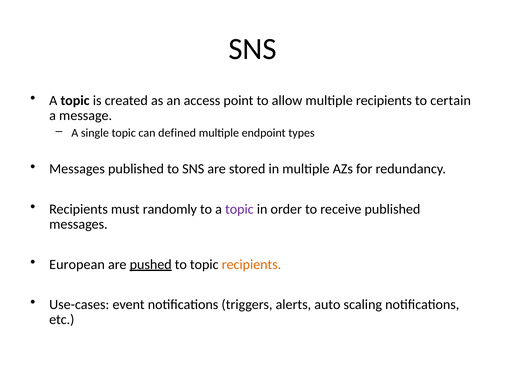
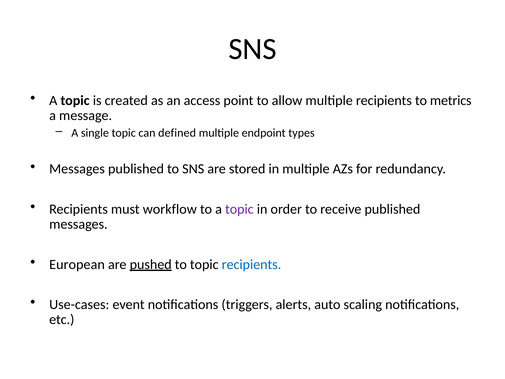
certain: certain -> metrics
randomly: randomly -> workflow
recipients at (251, 264) colour: orange -> blue
